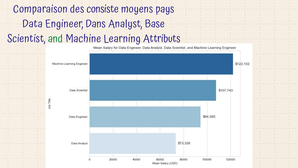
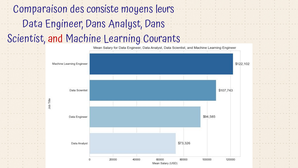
pays: pays -> leurs
Analyst Base: Base -> Dans
and colour: green -> red
Attributs: Attributs -> Courants
